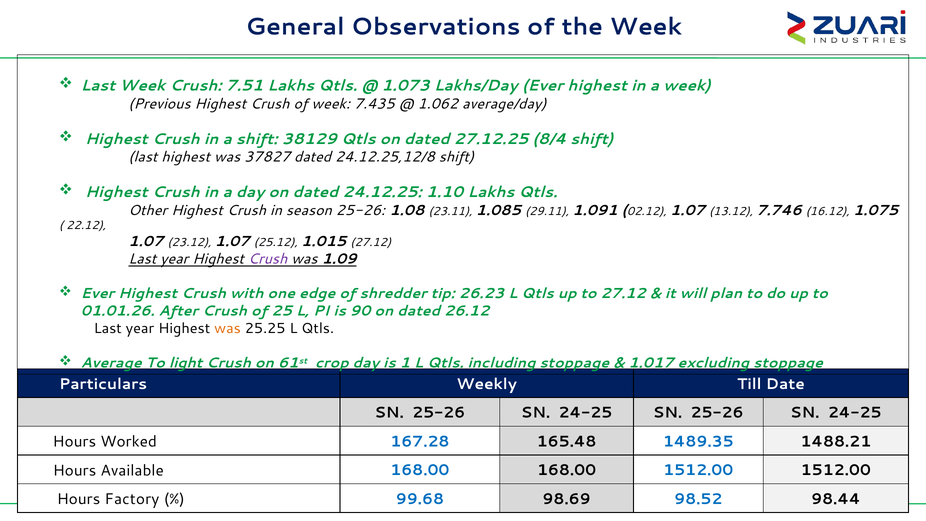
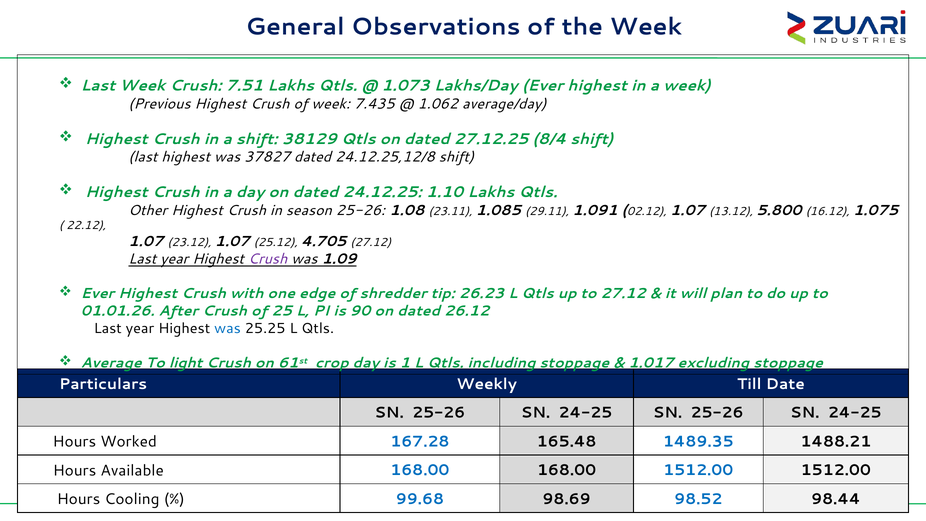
7.746: 7.746 -> 5.800
1.015: 1.015 -> 4.705
was at (228, 328) colour: orange -> blue
Factory: Factory -> Cooling
